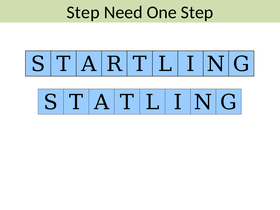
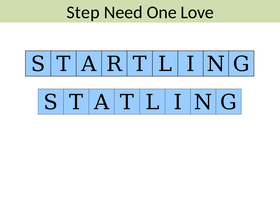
One Step: Step -> Love
